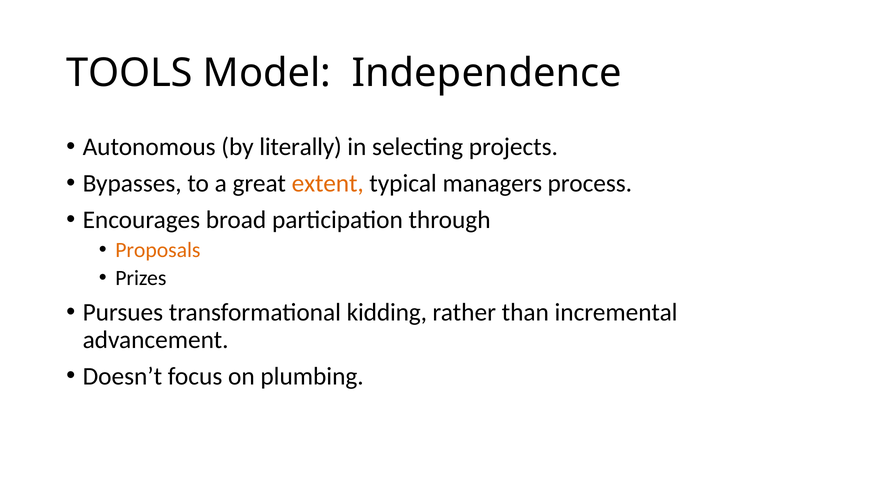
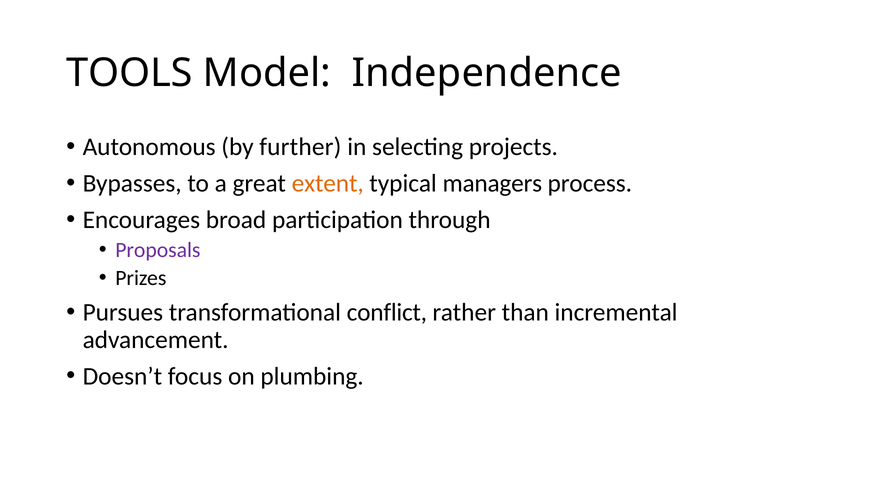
literally: literally -> further
Proposals colour: orange -> purple
kidding: kidding -> conflict
